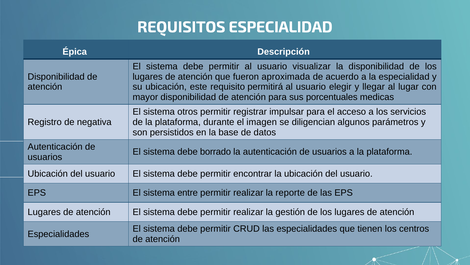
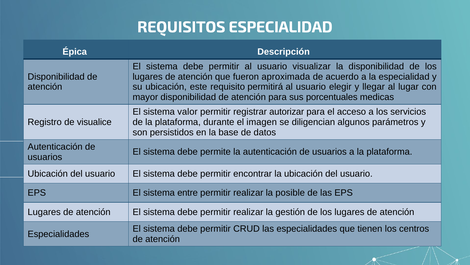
otros: otros -> valor
impulsar: impulsar -> autorizar
negativa: negativa -> visualice
borrado: borrado -> permite
reporte: reporte -> posible
